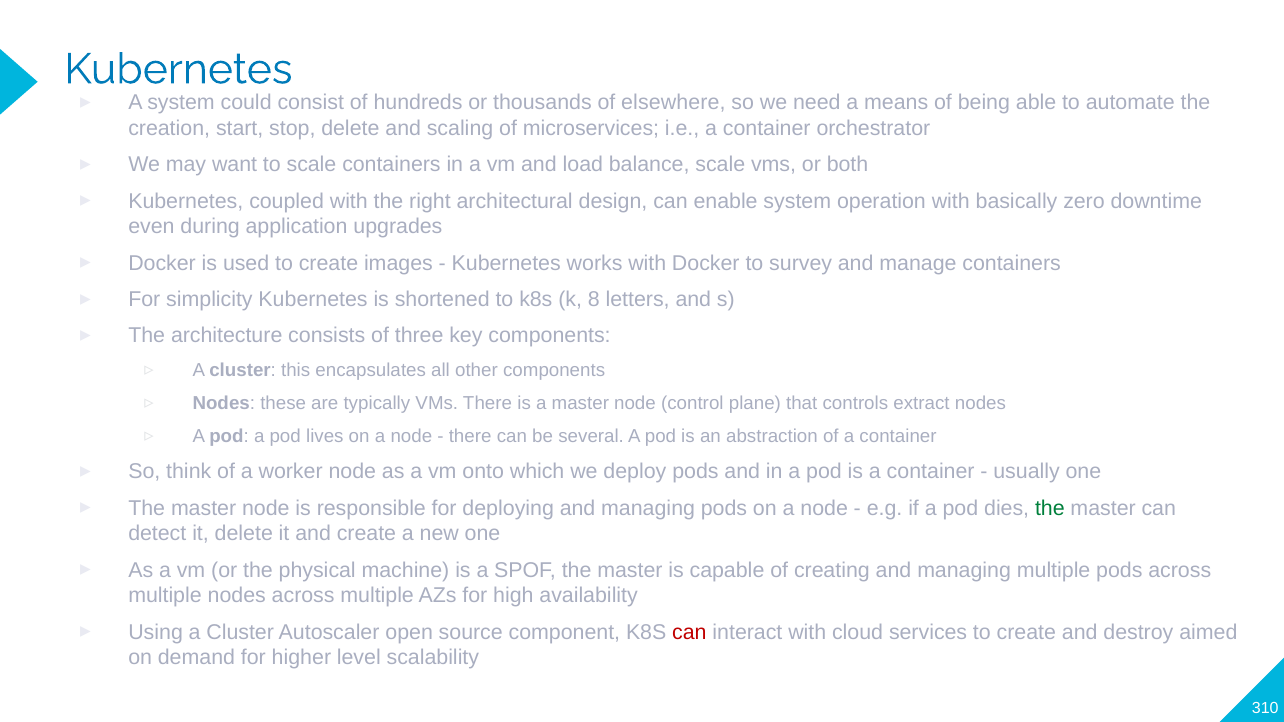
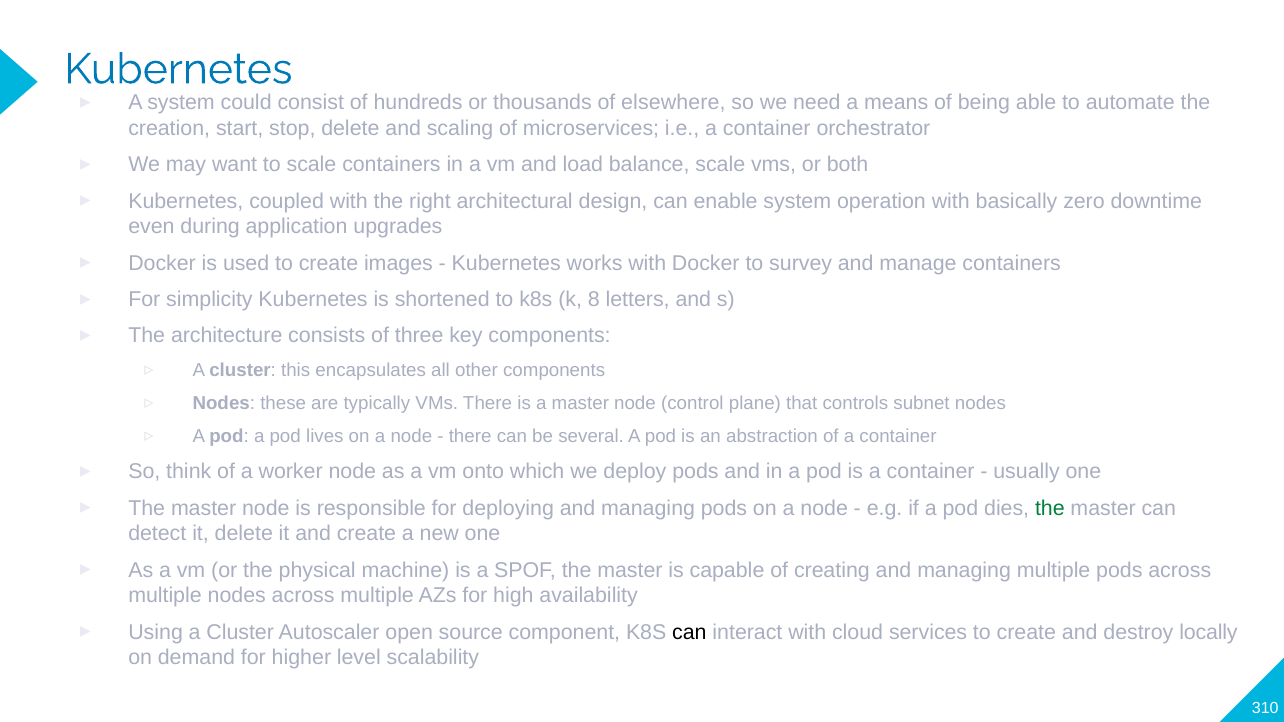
extract: extract -> subnet
can at (689, 632) colour: red -> black
aimed: aimed -> locally
